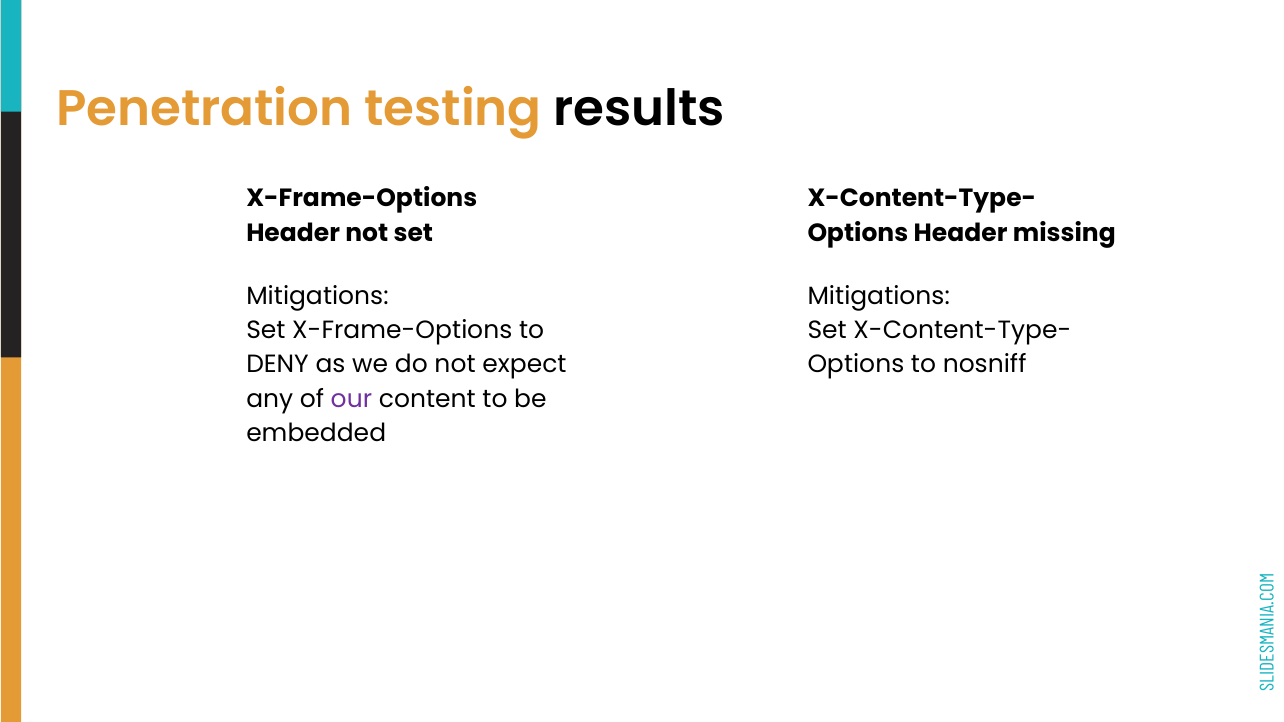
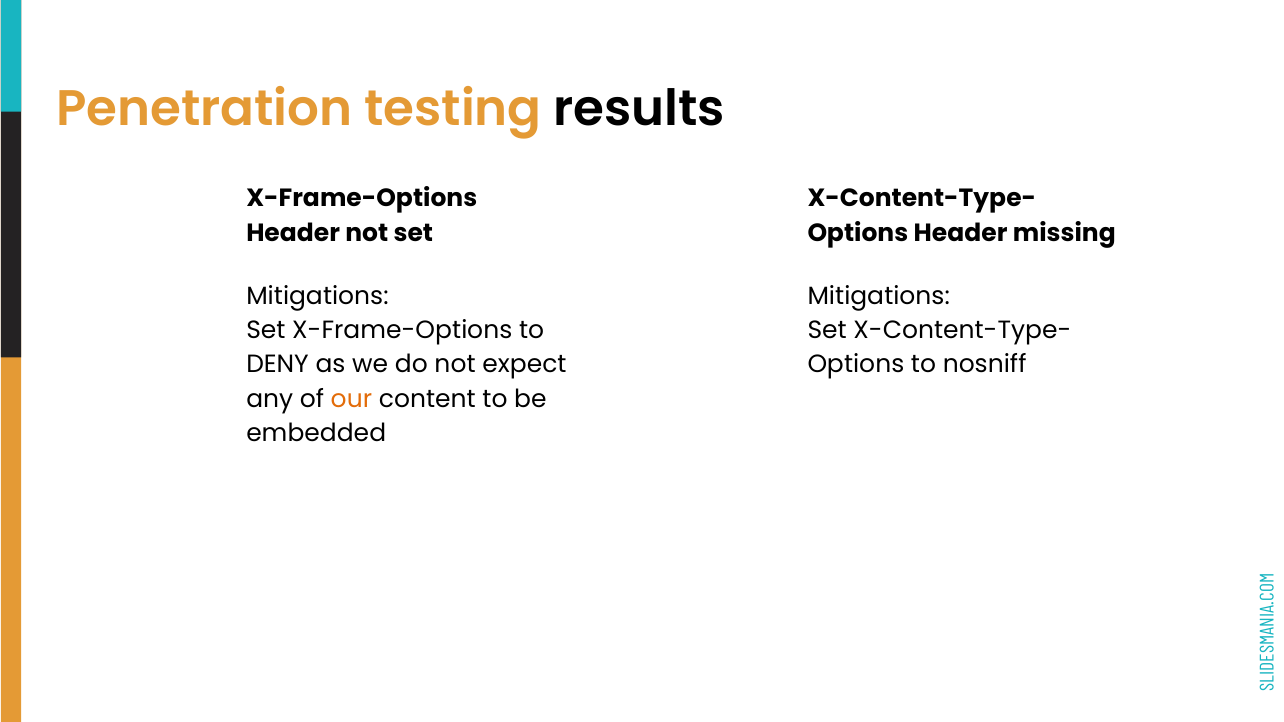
our colour: purple -> orange
